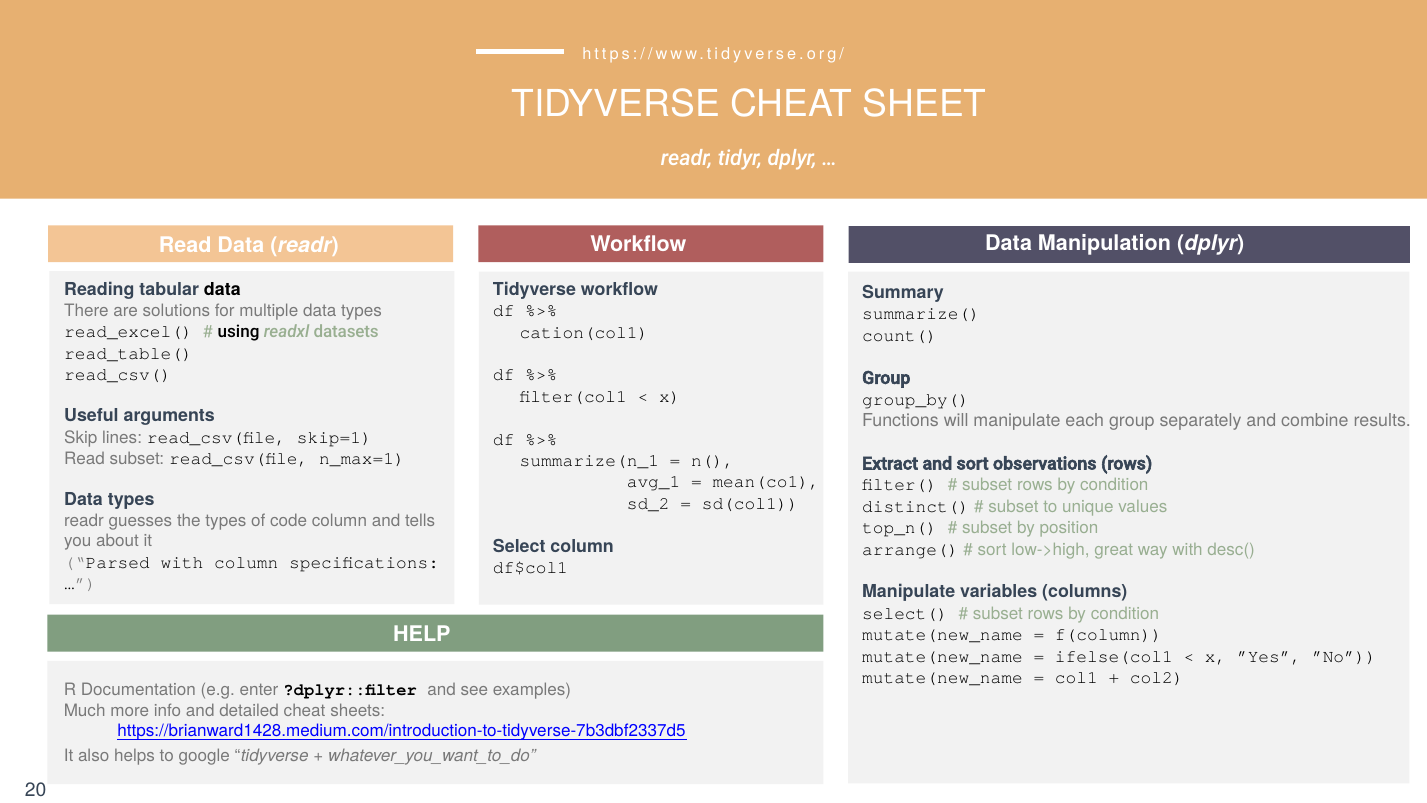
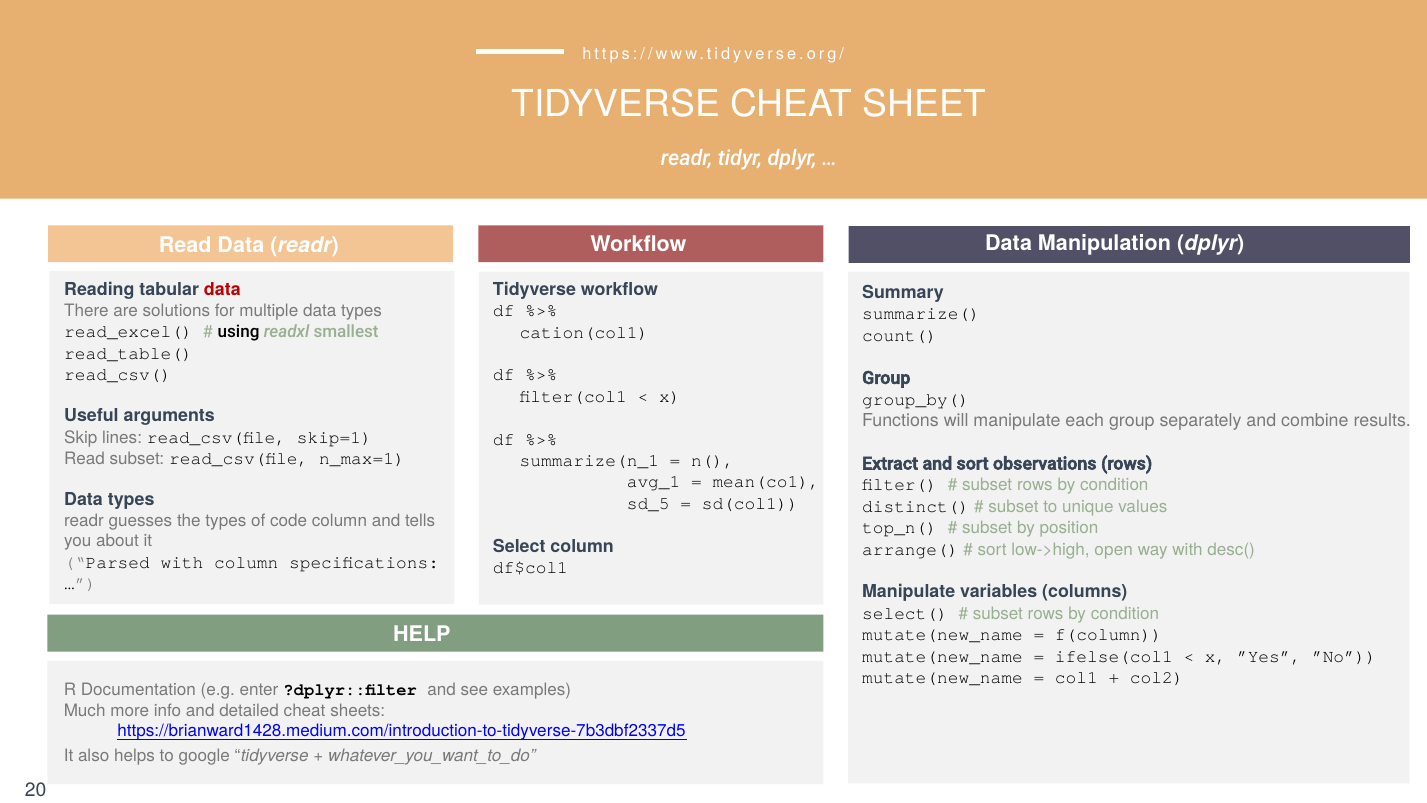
data at (222, 290) colour: black -> red
datasets: datasets -> smallest
sd_2: sd_2 -> sd_5
great: great -> open
